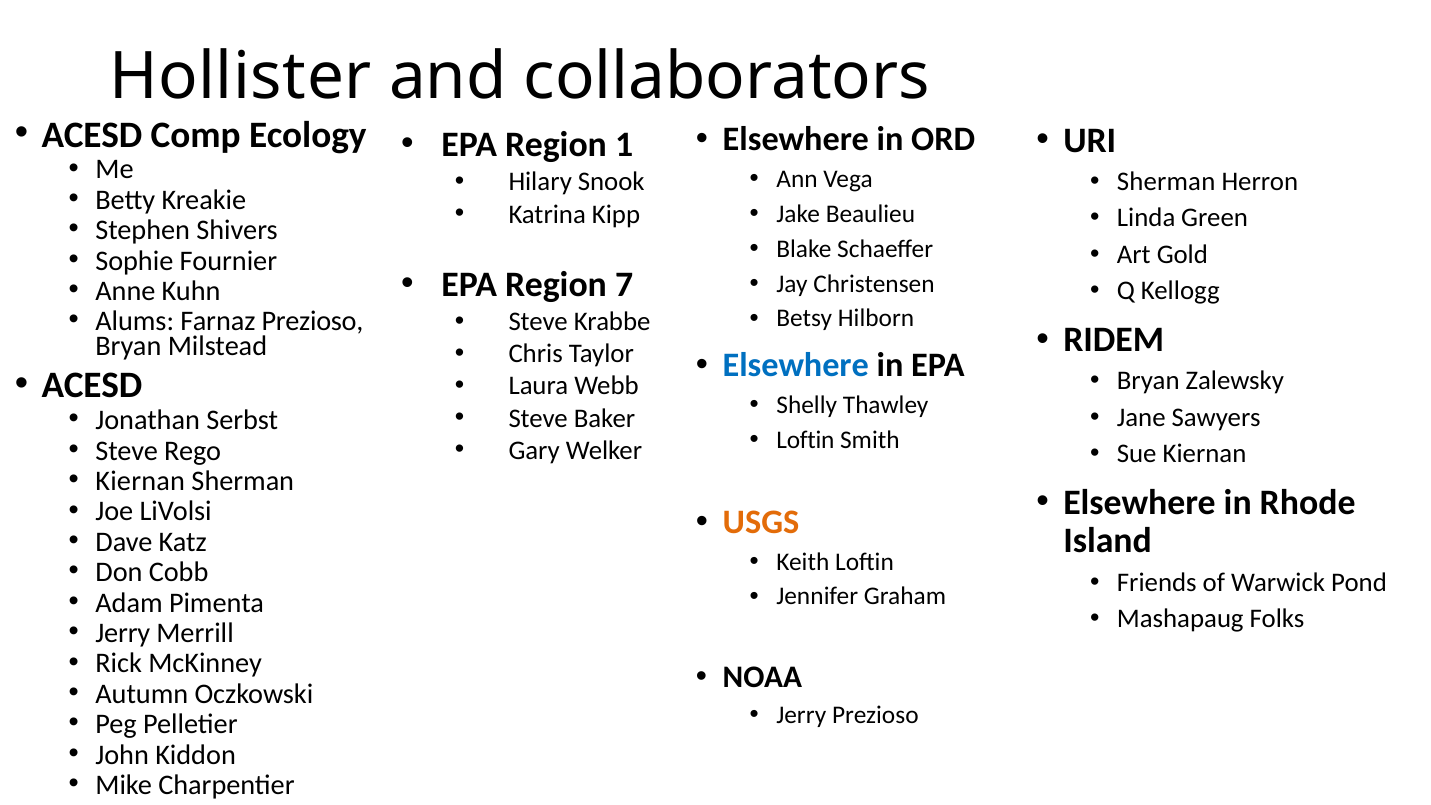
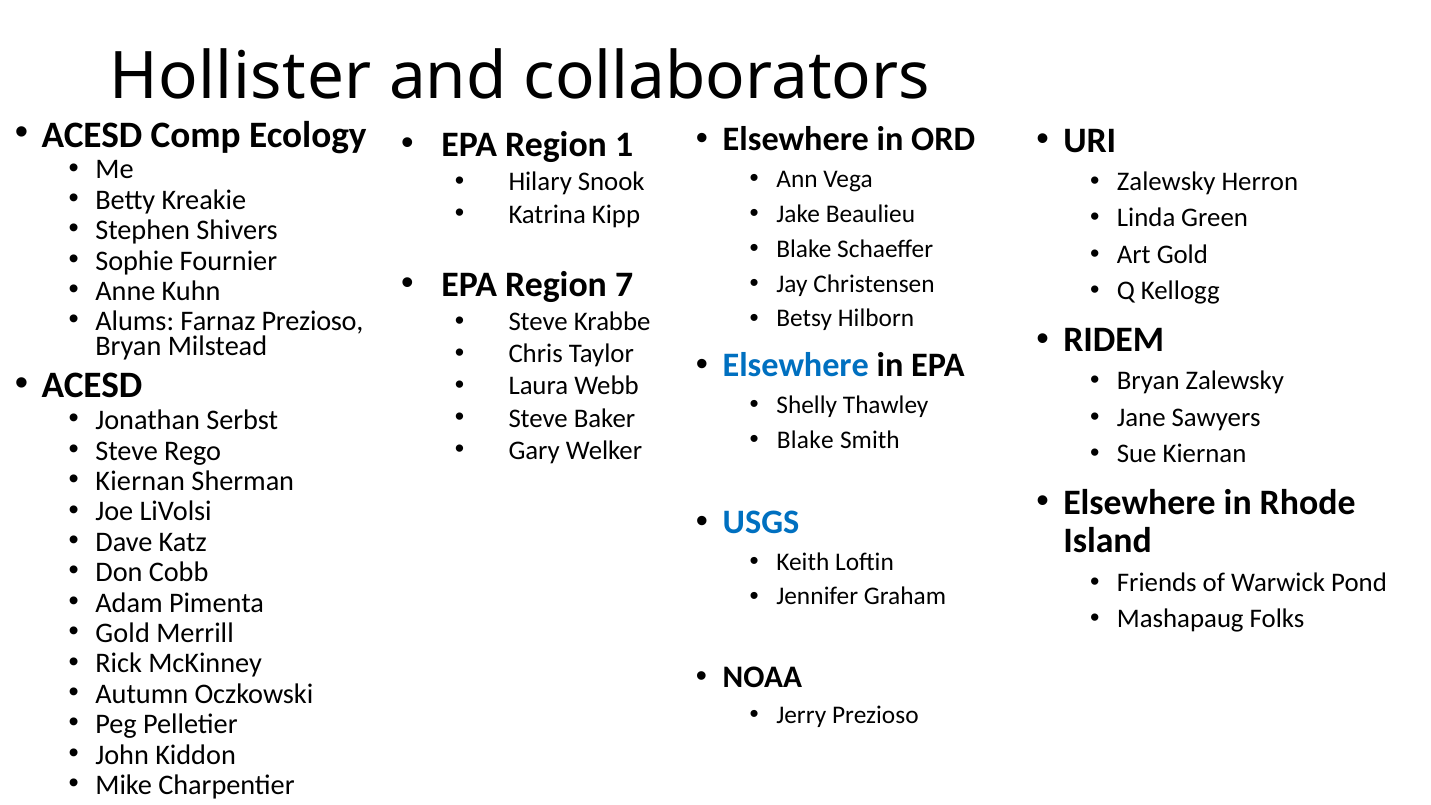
Sherman at (1166, 182): Sherman -> Zalewsky
Loftin at (805, 440): Loftin -> Blake
USGS colour: orange -> blue
Jerry at (123, 633): Jerry -> Gold
